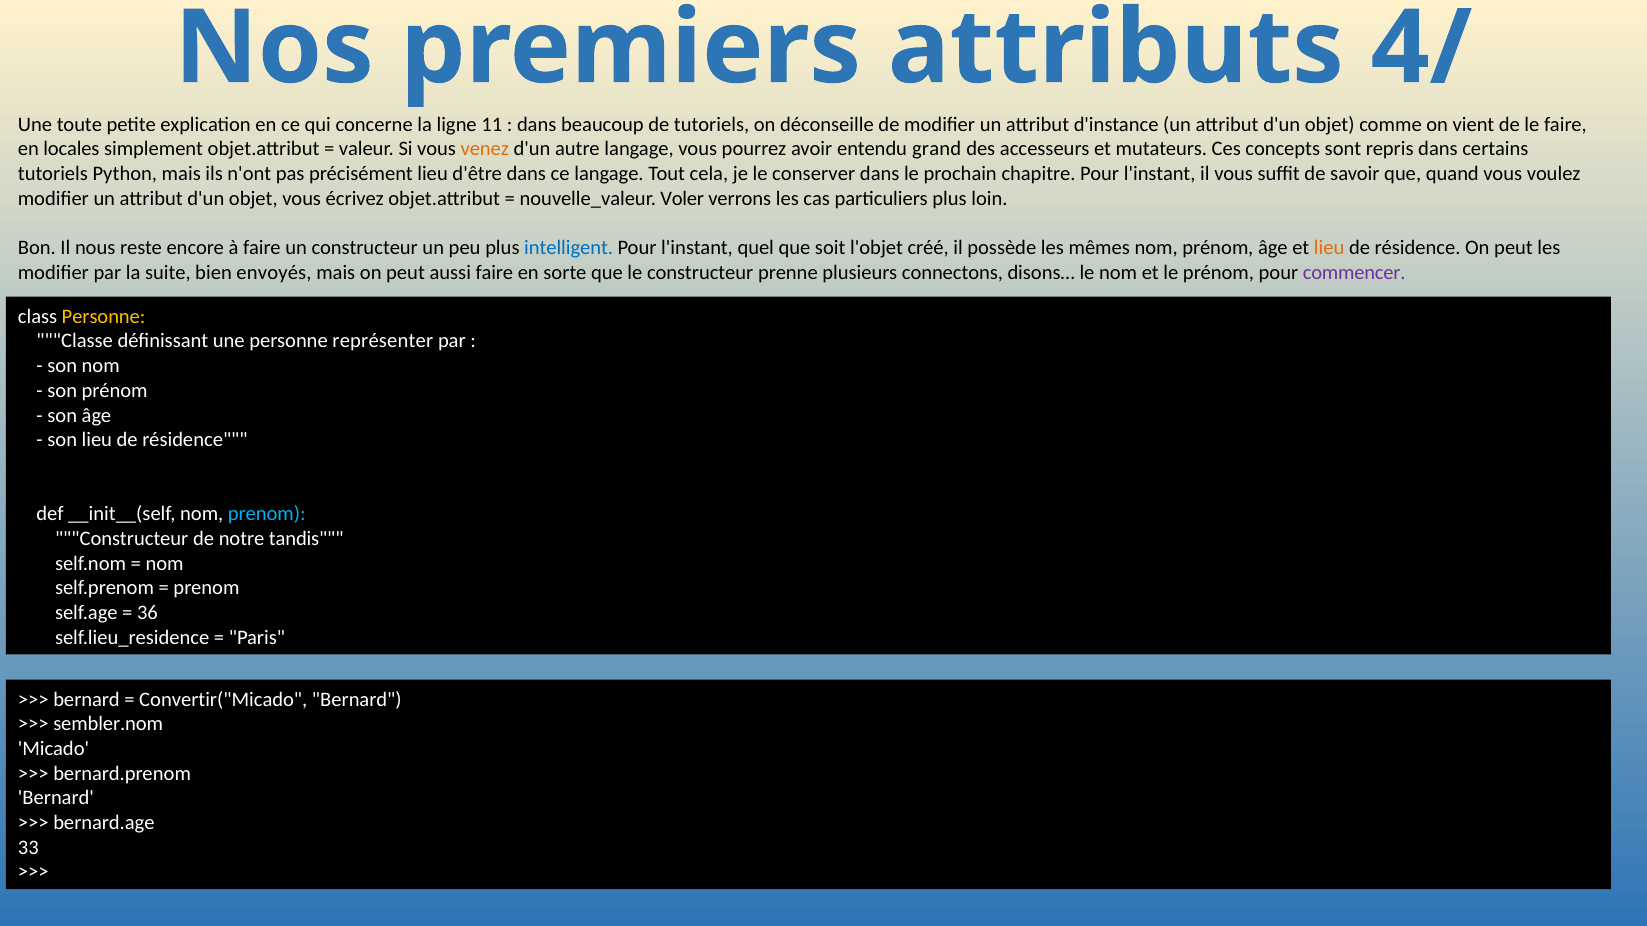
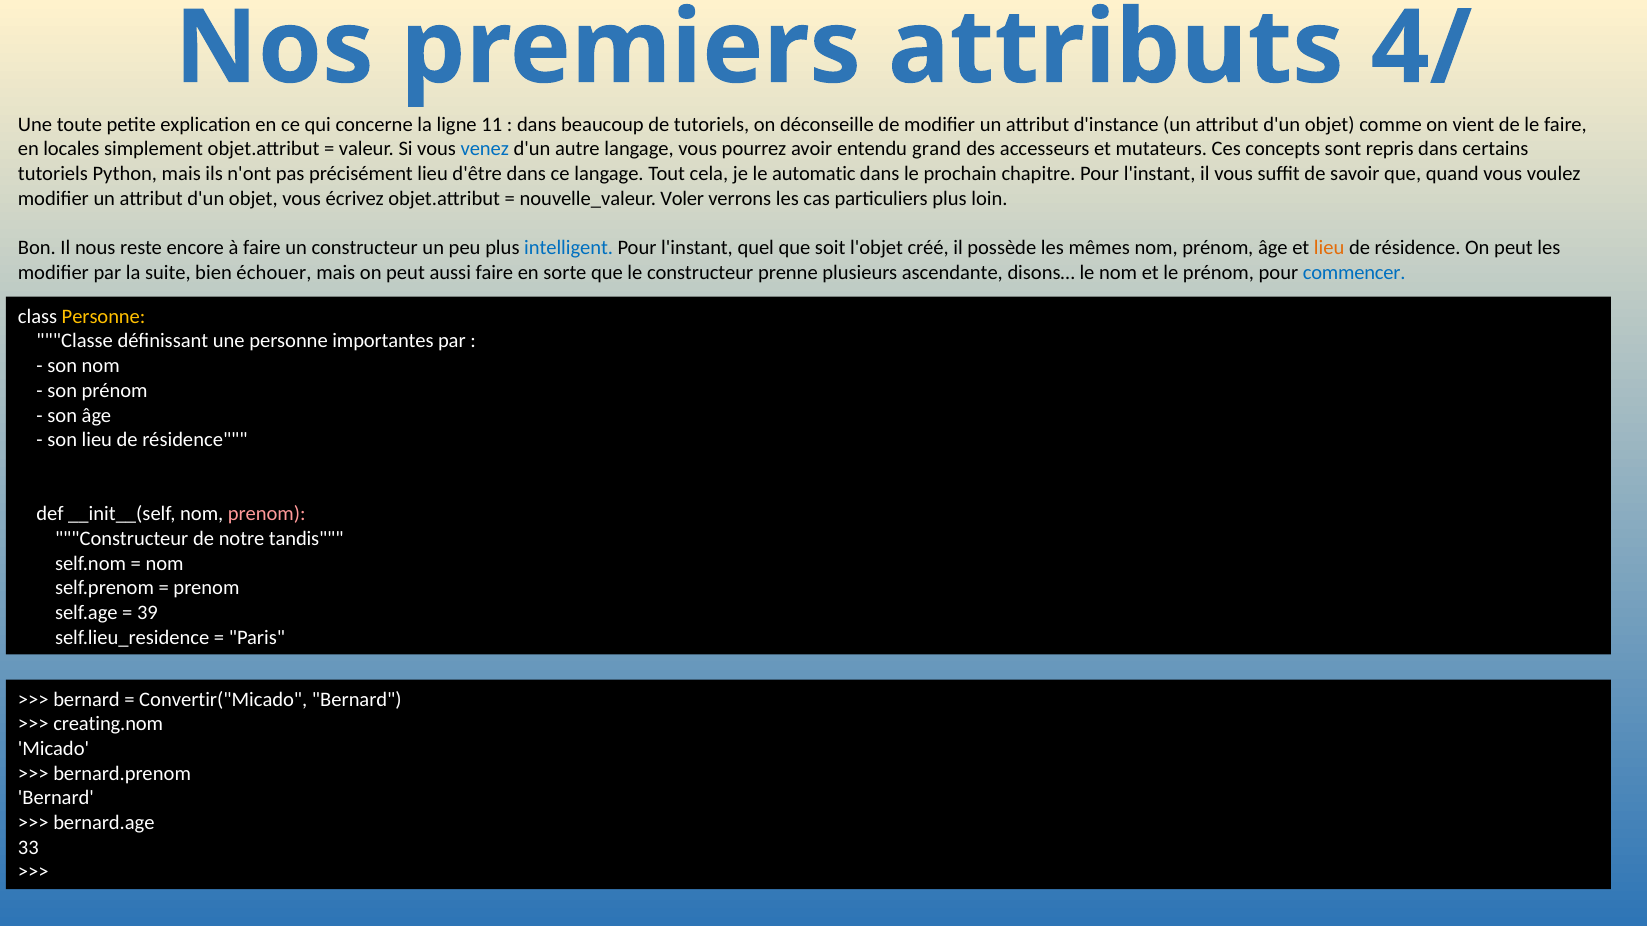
venez colour: orange -> blue
conserver: conserver -> automatic
envoyés: envoyés -> échouer
connectons: connectons -> ascendante
commencer colour: purple -> blue
représenter: représenter -> importantes
prenom at (267, 514) colour: light blue -> pink
36: 36 -> 39
sembler.nom: sembler.nom -> creating.nom
